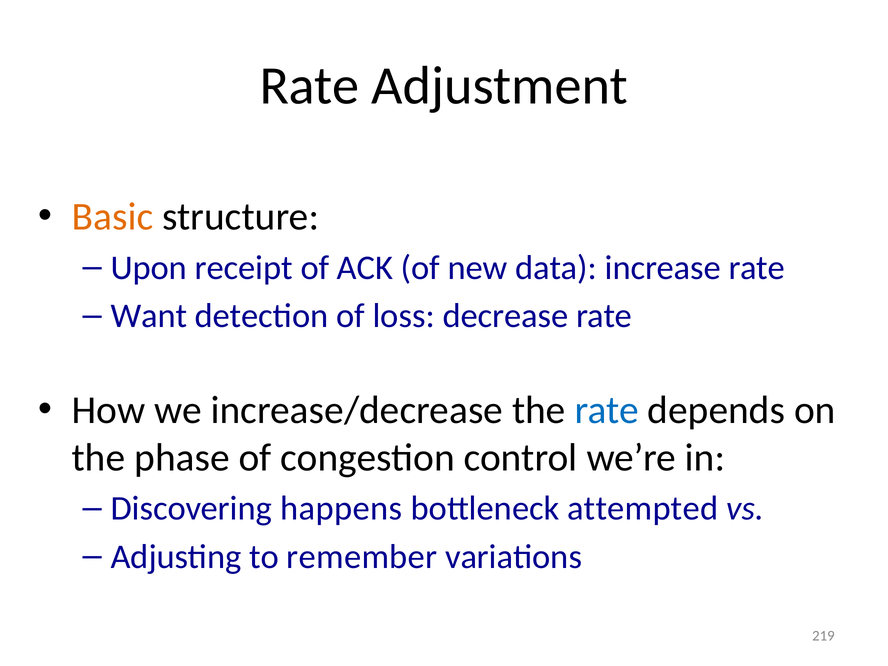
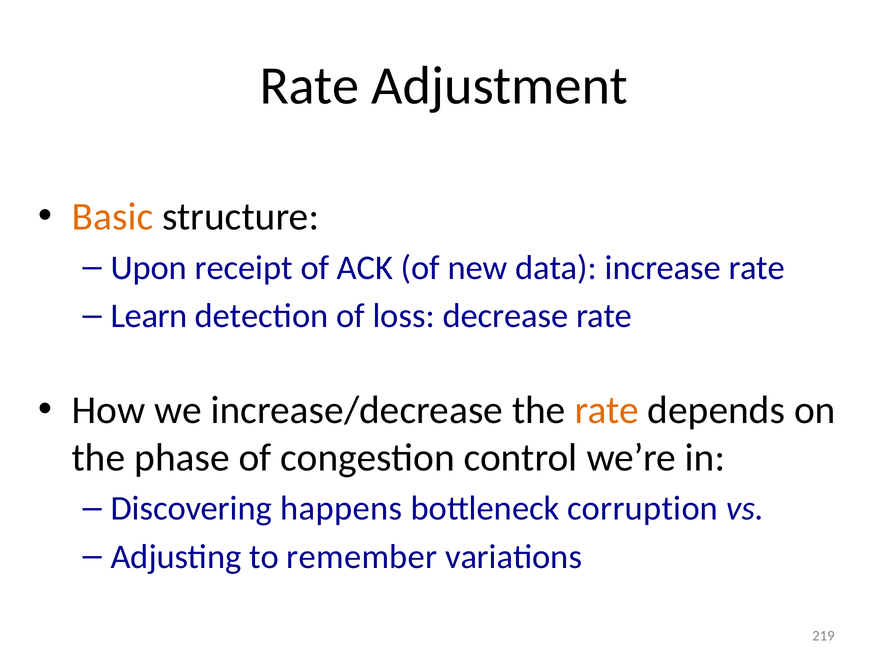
Want: Want -> Learn
rate at (607, 410) colour: blue -> orange
attempted: attempted -> corruption
